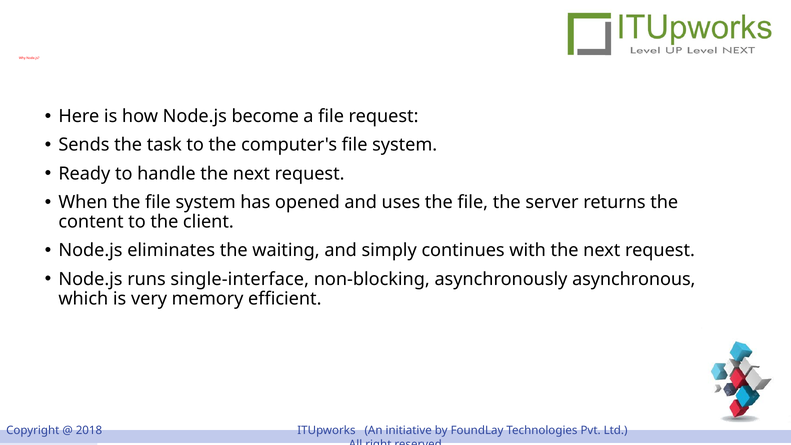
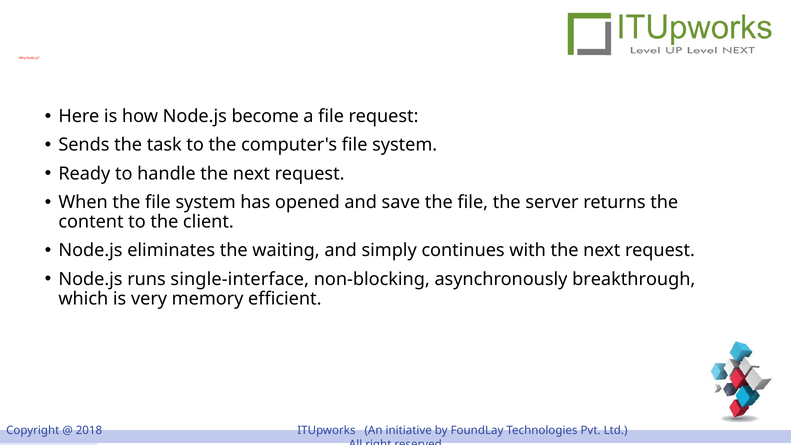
uses: uses -> save
asynchronous: asynchronous -> breakthrough
